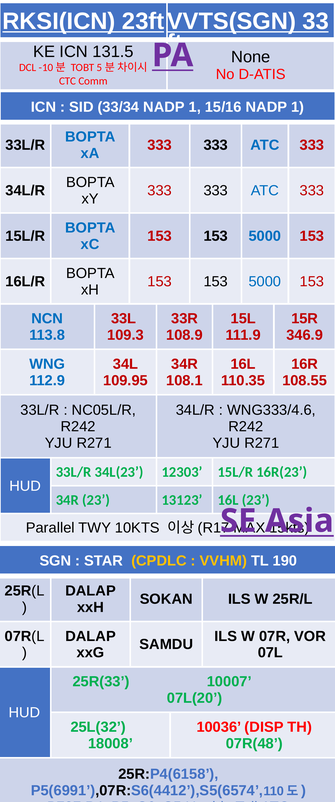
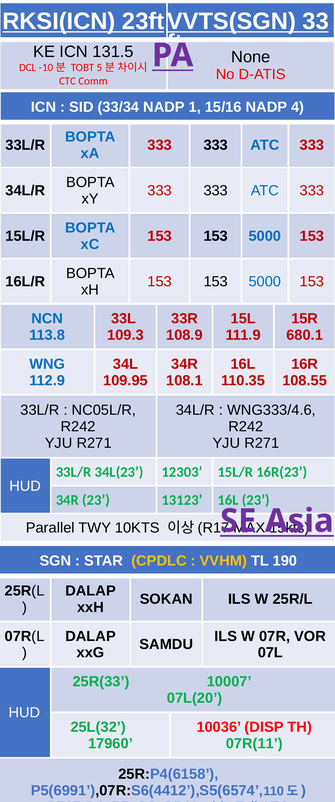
15/16 NADP 1: 1 -> 4
346.9: 346.9 -> 680.1
18008: 18008 -> 17960
07R(48: 07R(48 -> 07R(11
